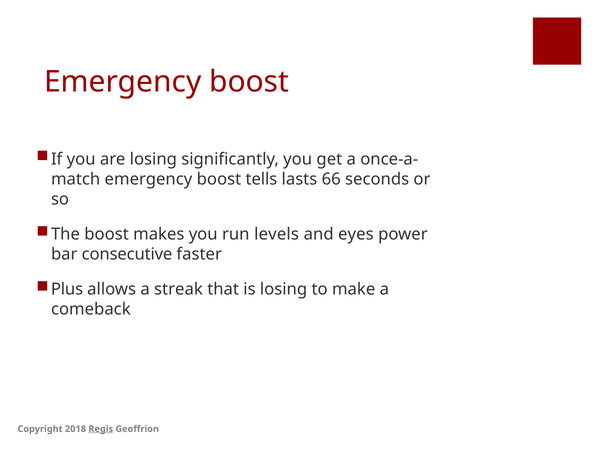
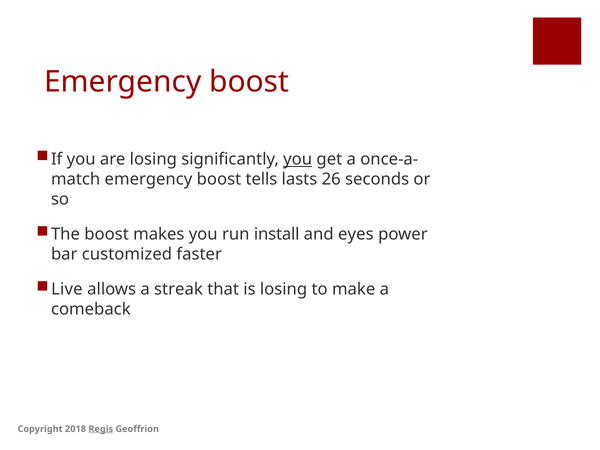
you at (298, 159) underline: none -> present
66: 66 -> 26
levels: levels -> install
consecutive: consecutive -> customized
Plus: Plus -> Live
